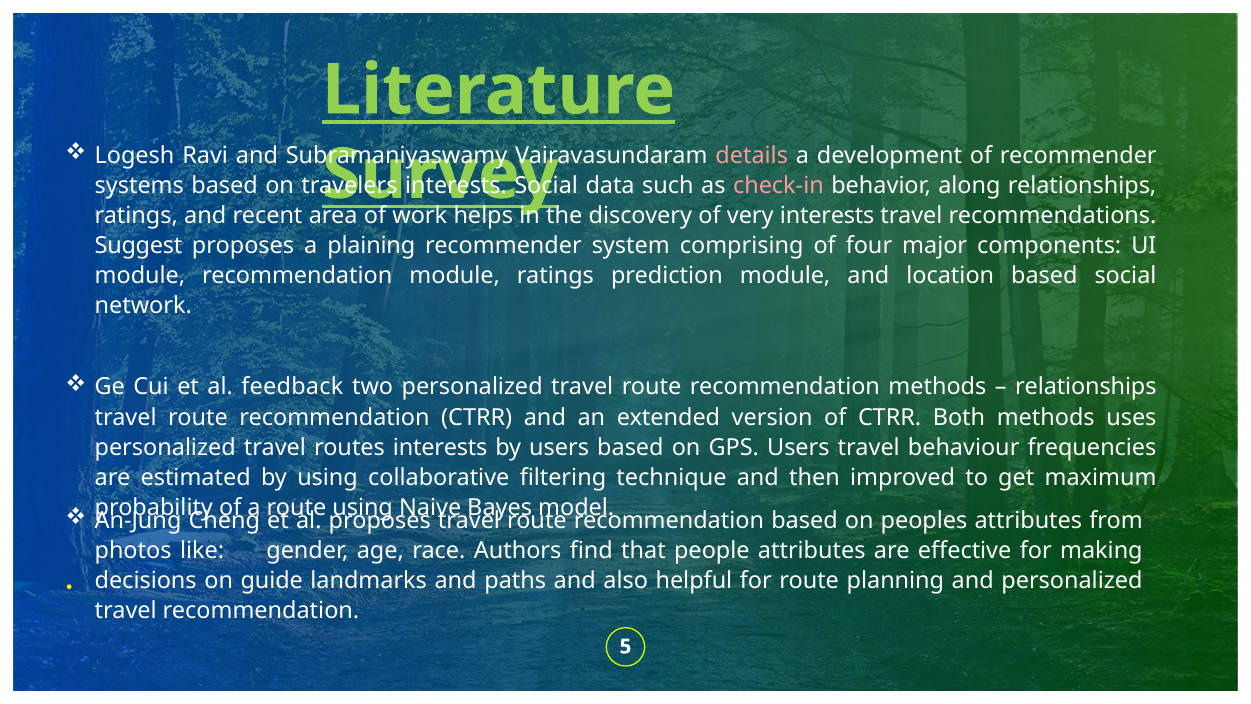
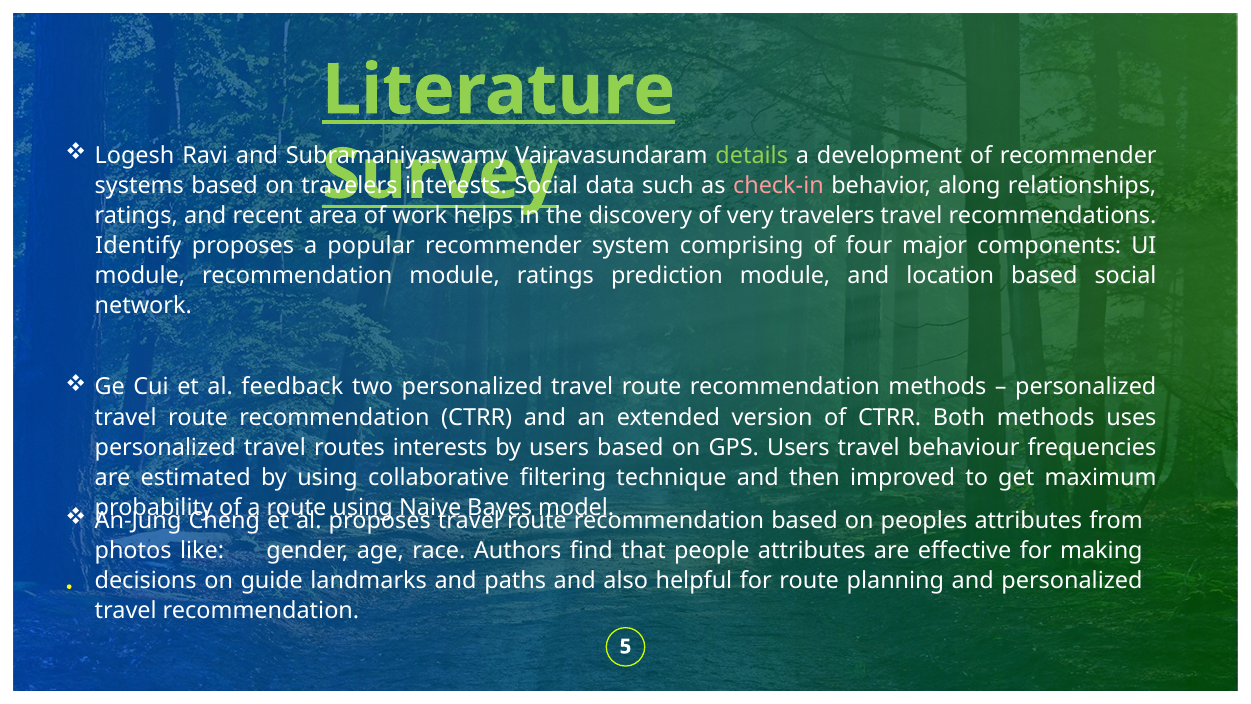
details colour: pink -> light green
very interests: interests -> travelers
Suggest: Suggest -> Identify
plaining: plaining -> popular
relationships at (1086, 387): relationships -> personalized
